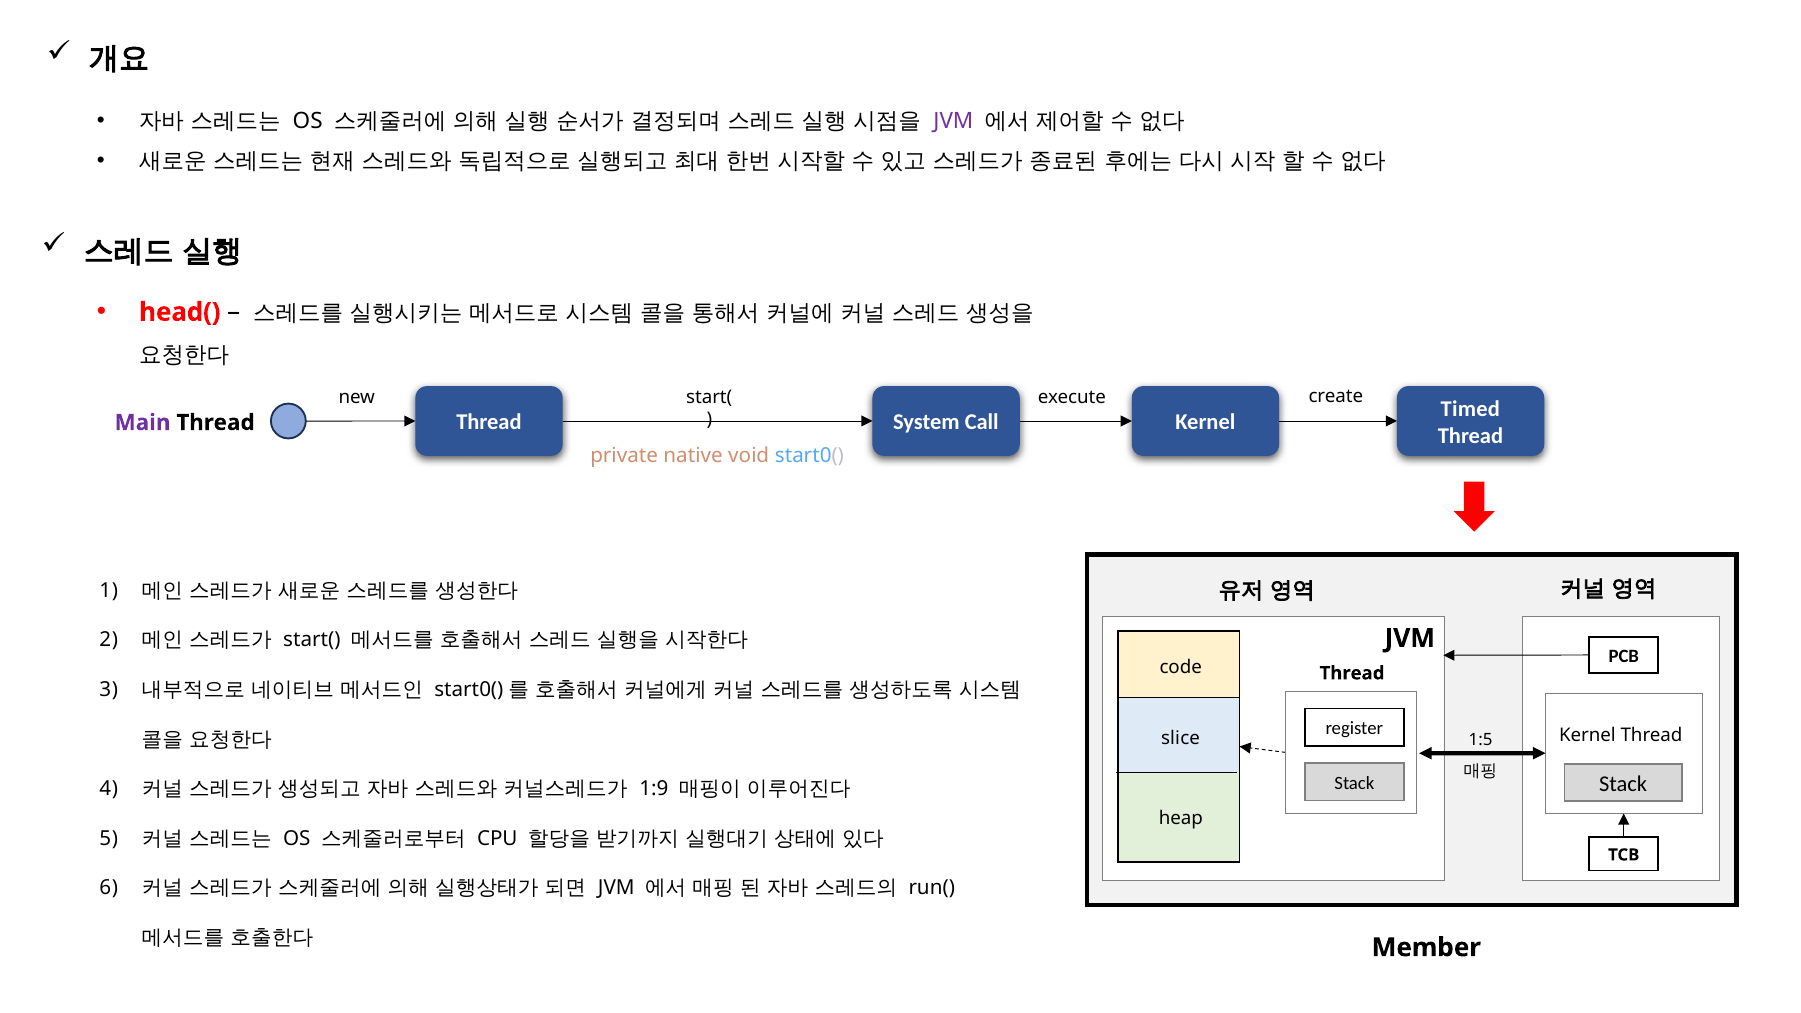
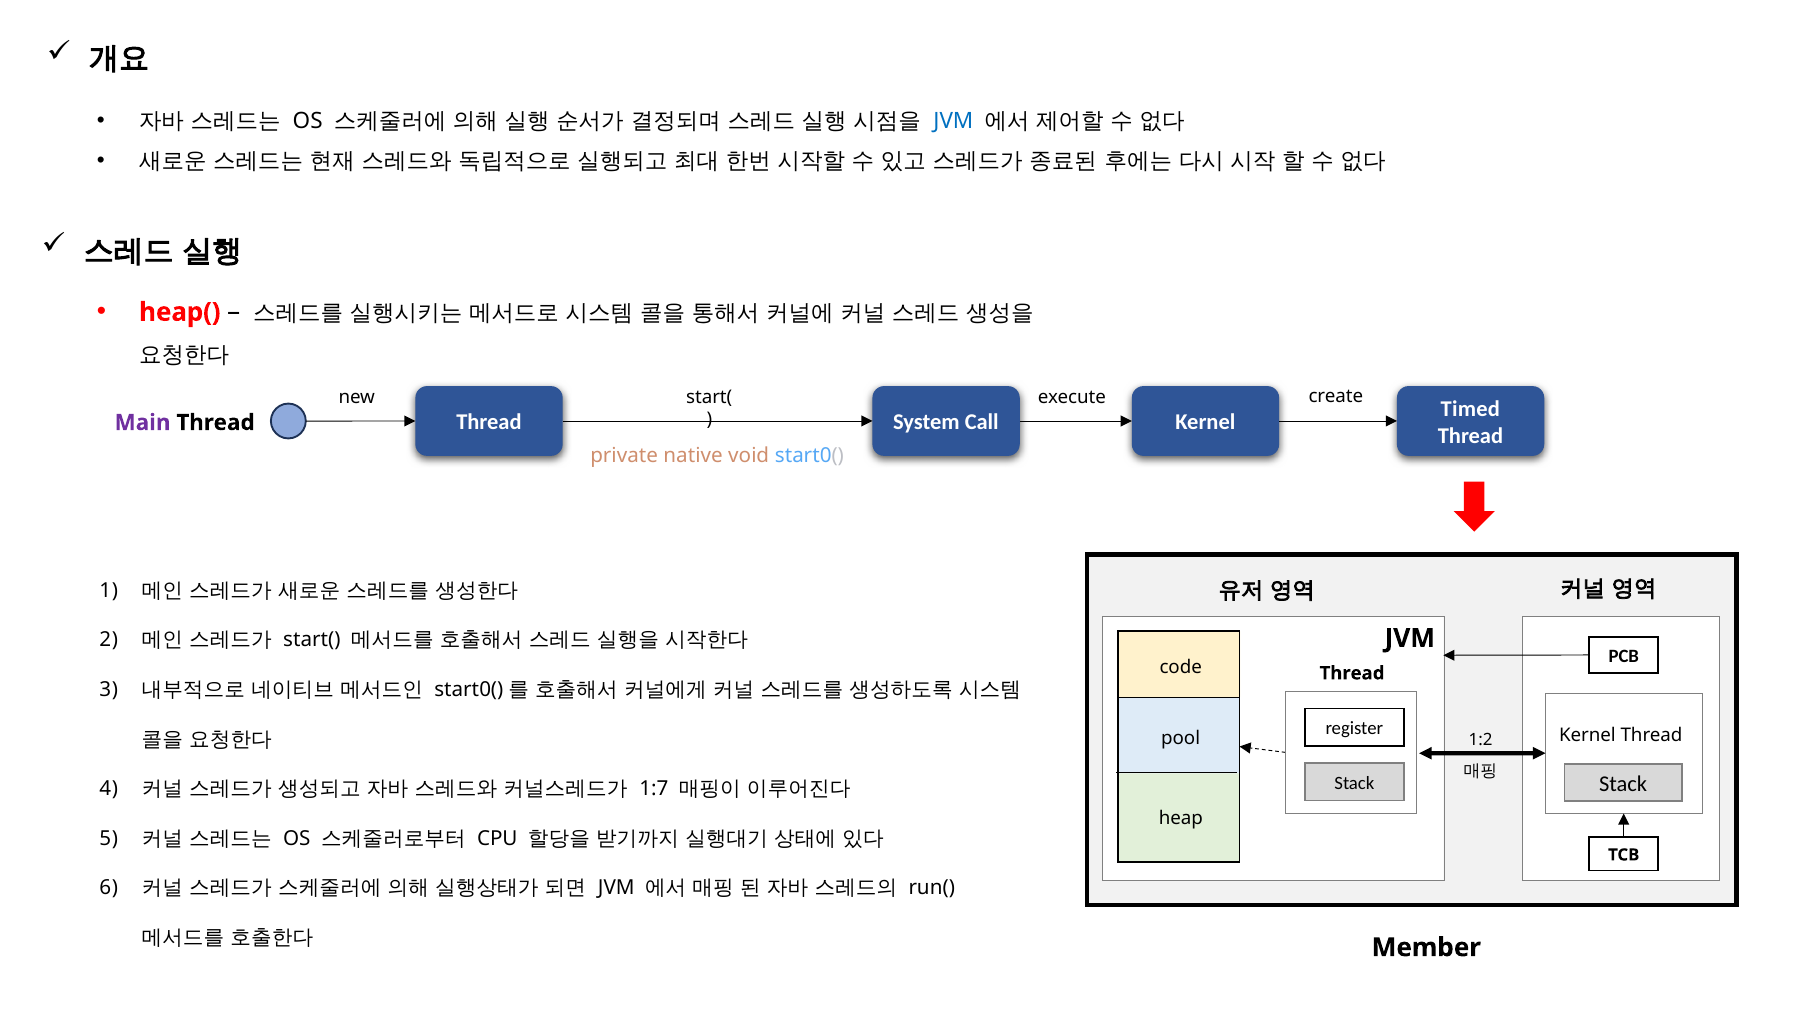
JVM at (953, 121) colour: purple -> blue
head(: head( -> heap(
slice: slice -> pool
1:5: 1:5 -> 1:2
1:9: 1:9 -> 1:7
